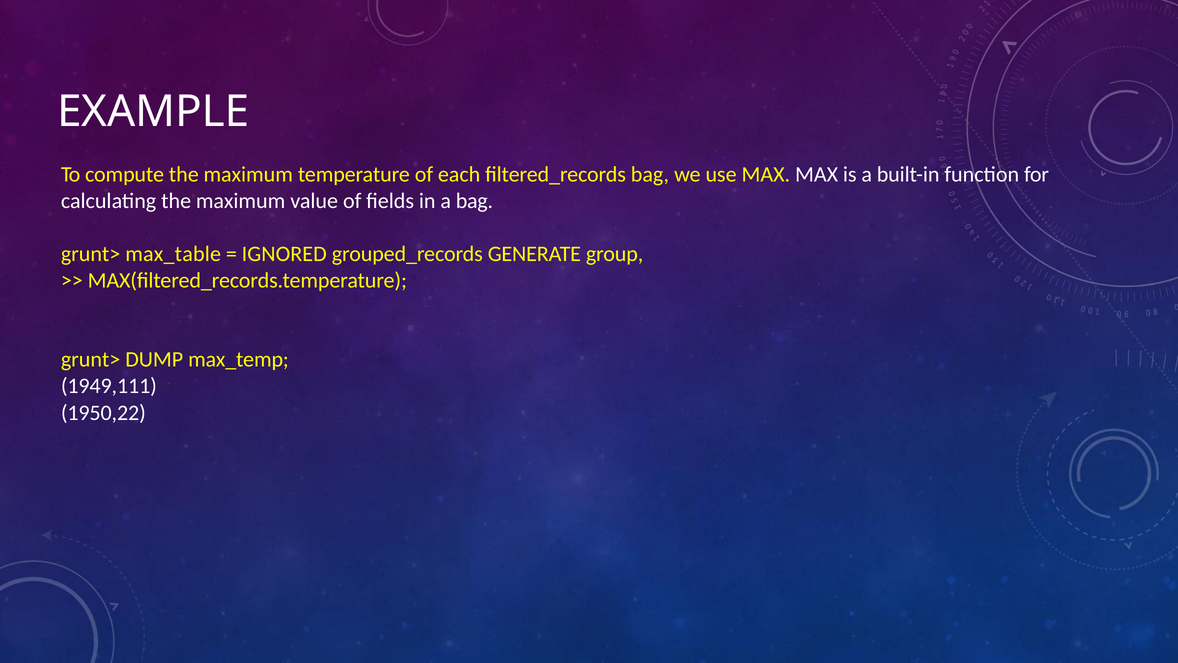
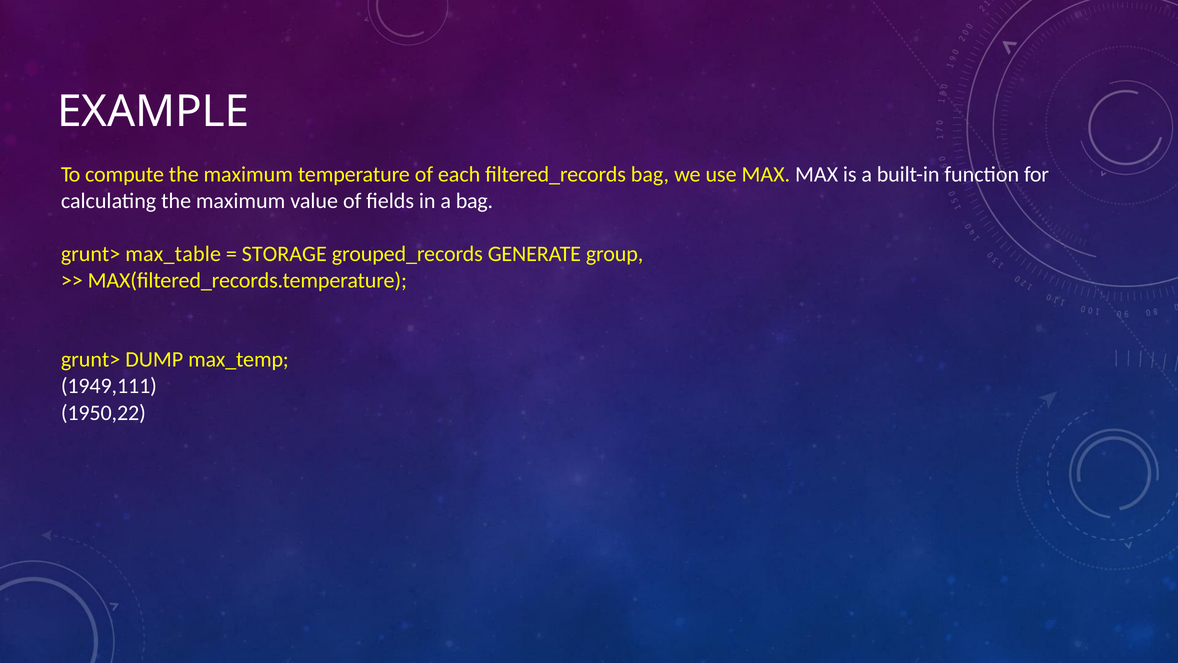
IGNORED: IGNORED -> STORAGE
